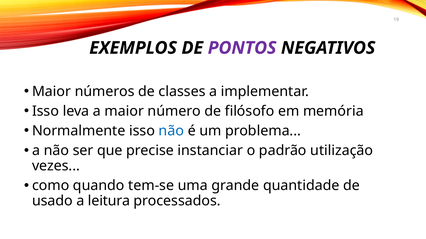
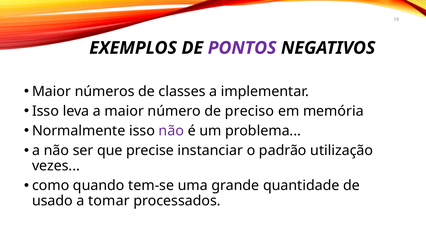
filósofo: filósofo -> preciso
não at (171, 131) colour: blue -> purple
leitura: leitura -> tomar
